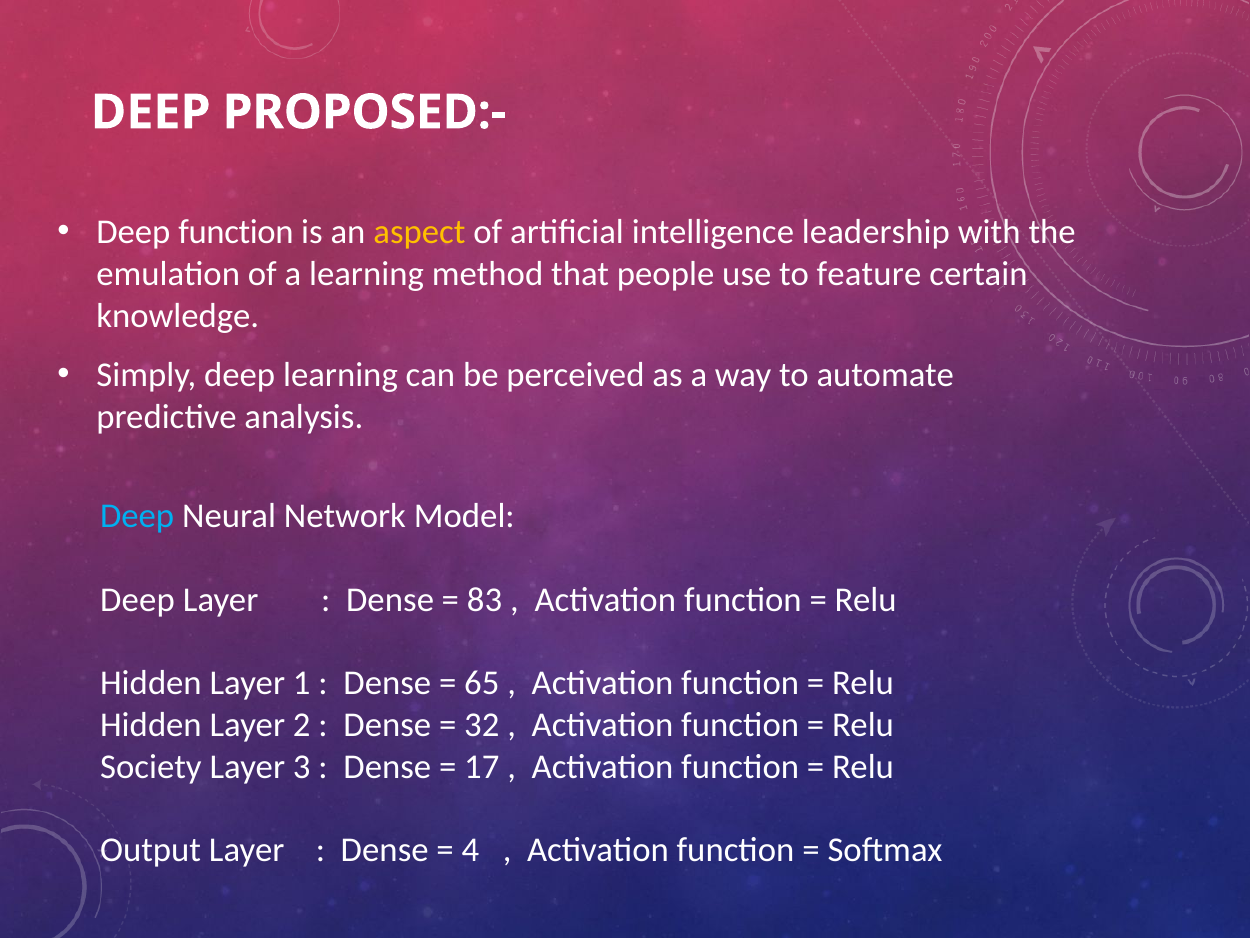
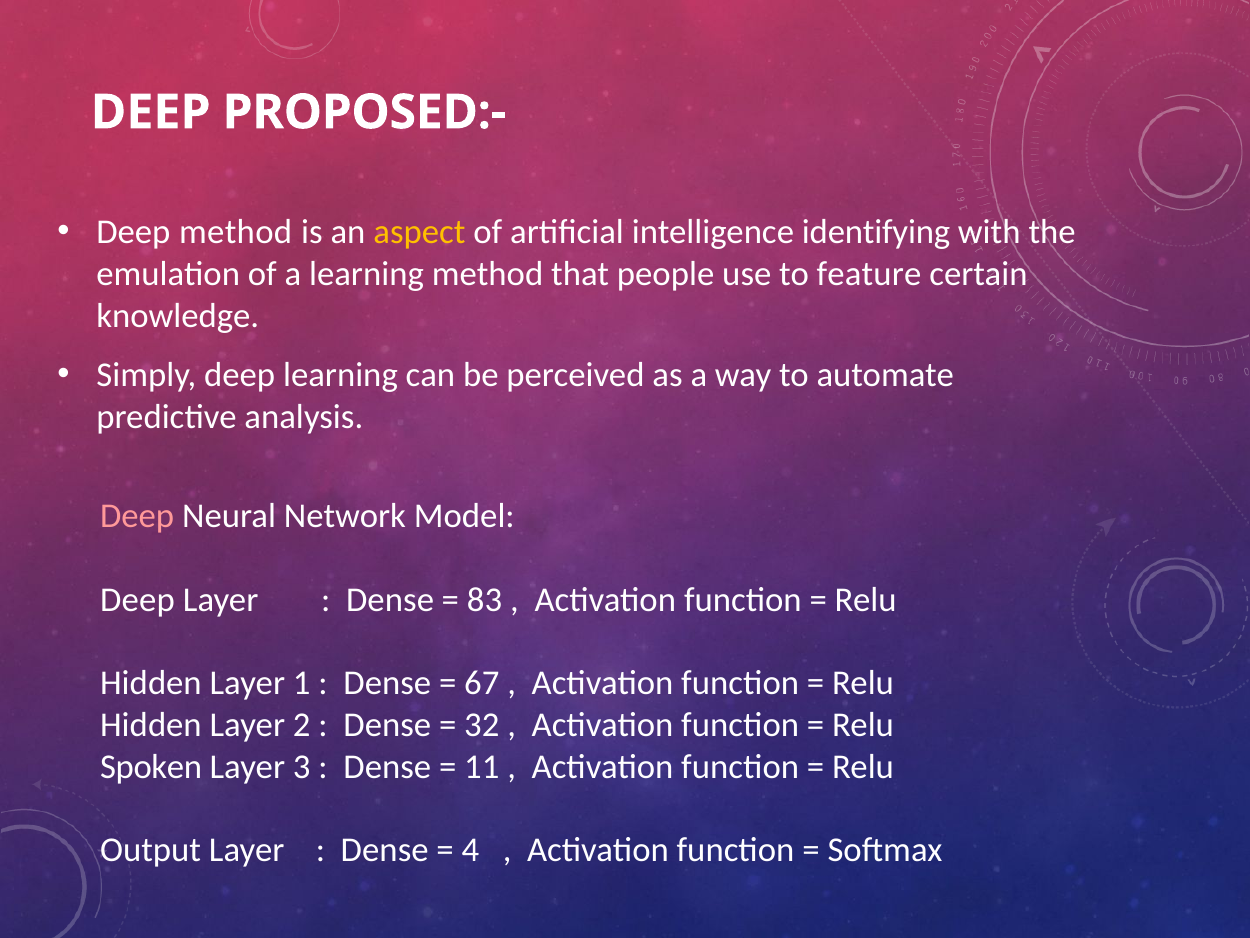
Deep function: function -> method
leadership: leadership -> identifying
Deep at (137, 516) colour: light blue -> pink
65: 65 -> 67
Society: Society -> Spoken
17: 17 -> 11
